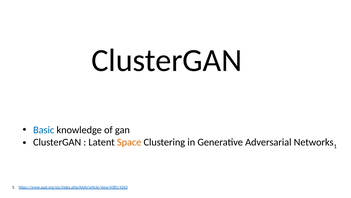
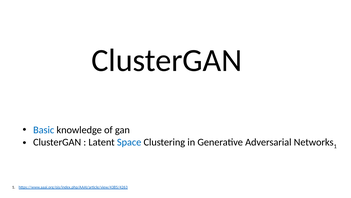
Space colour: orange -> blue
